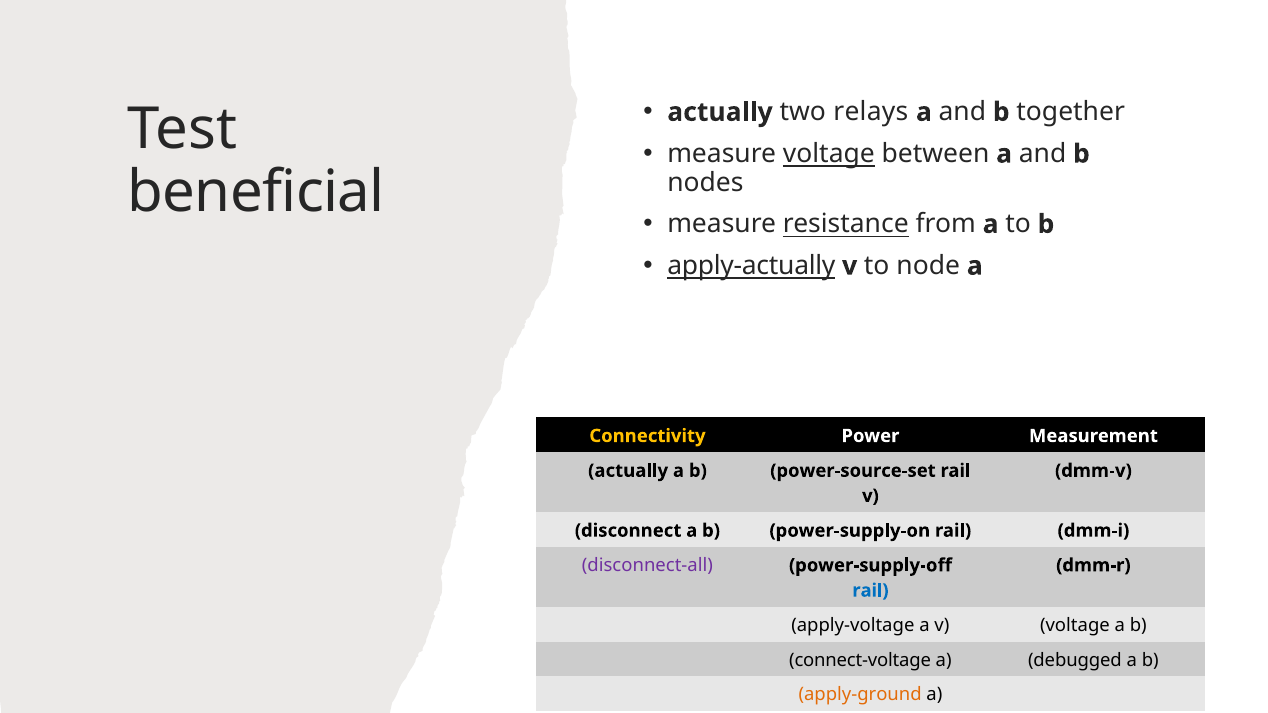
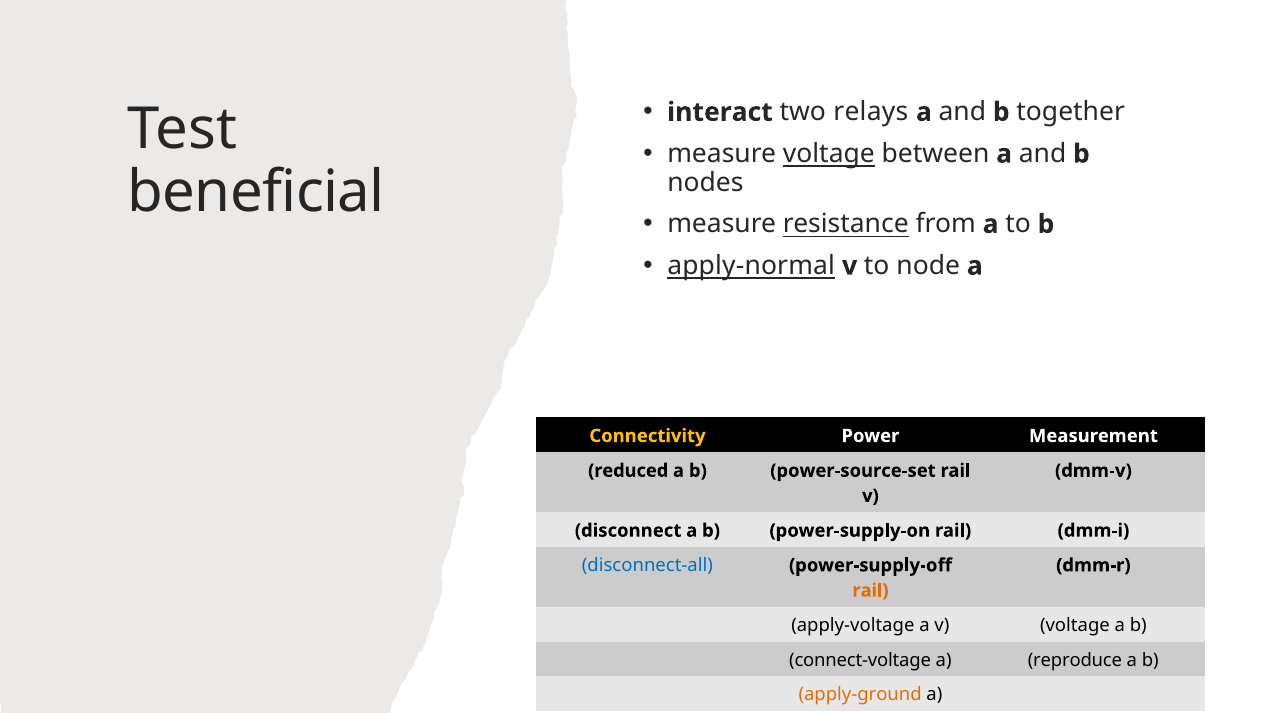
actually at (720, 112): actually -> interact
apply-actually: apply-actually -> apply-normal
actually at (628, 471): actually -> reduced
disconnect-all colour: purple -> blue
rail at (870, 591) colour: blue -> orange
debugged: debugged -> reproduce
